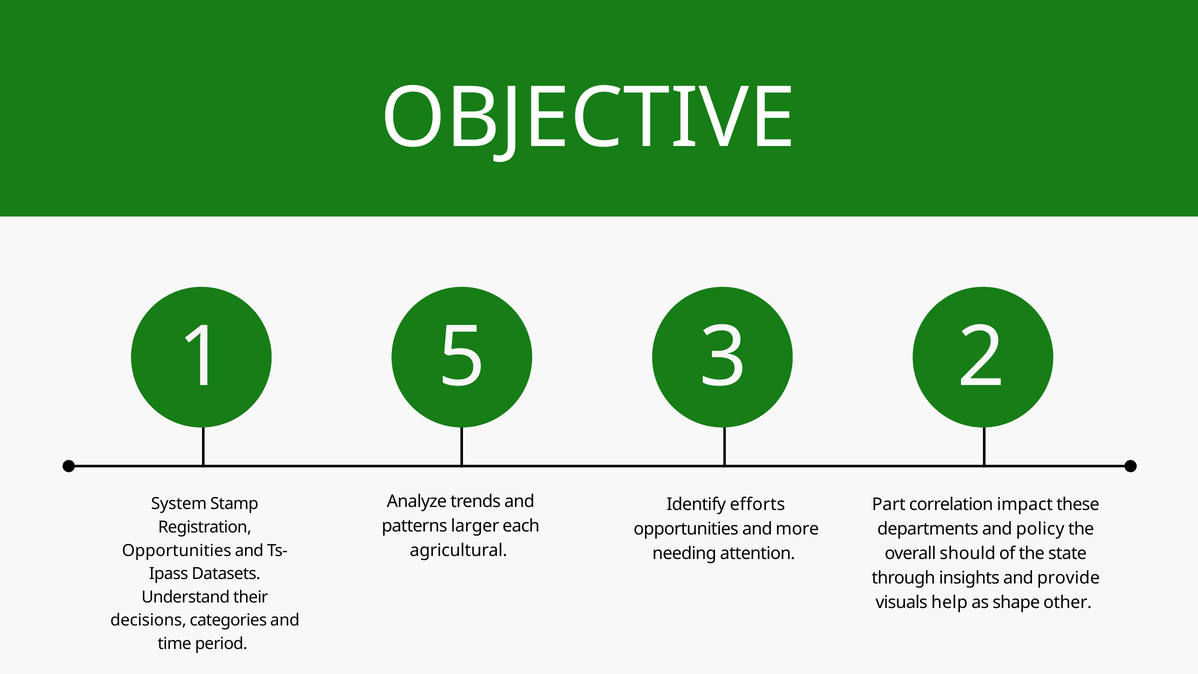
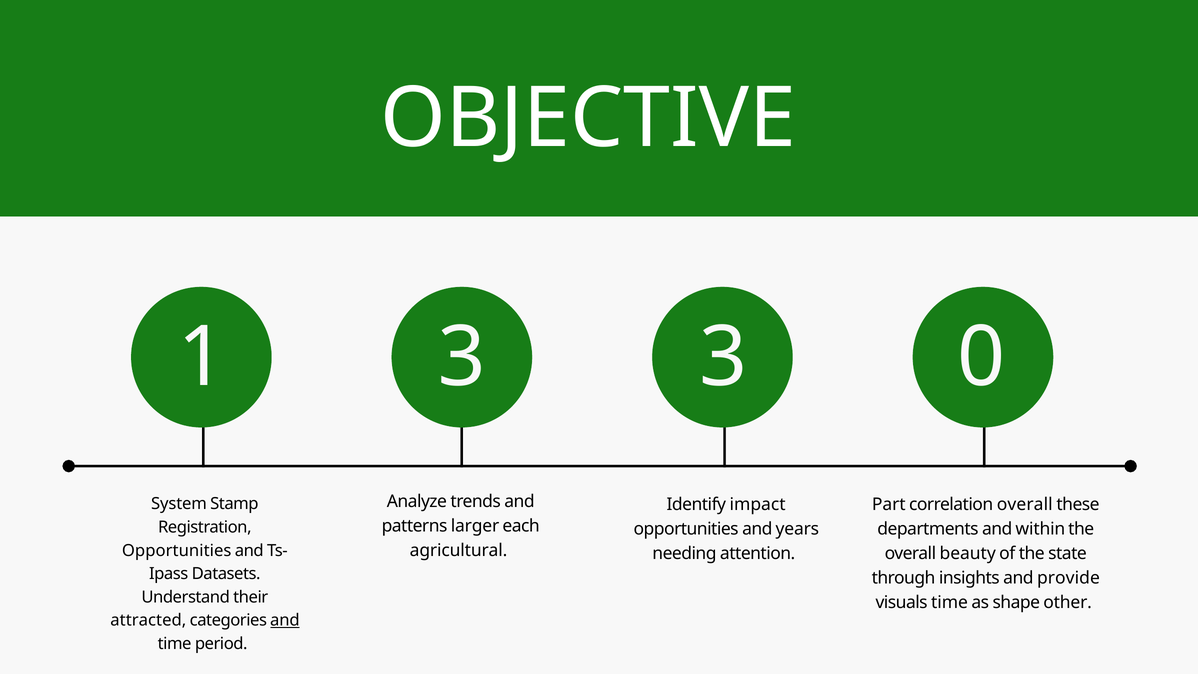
1 5: 5 -> 3
2: 2 -> 0
efforts: efforts -> impact
correlation impact: impact -> overall
more: more -> years
policy: policy -> within
should: should -> beauty
visuals help: help -> time
decisions: decisions -> attracted
and at (285, 620) underline: none -> present
